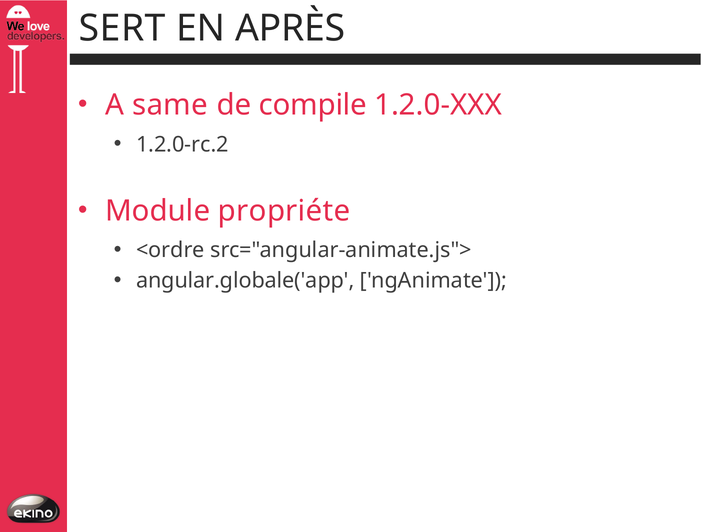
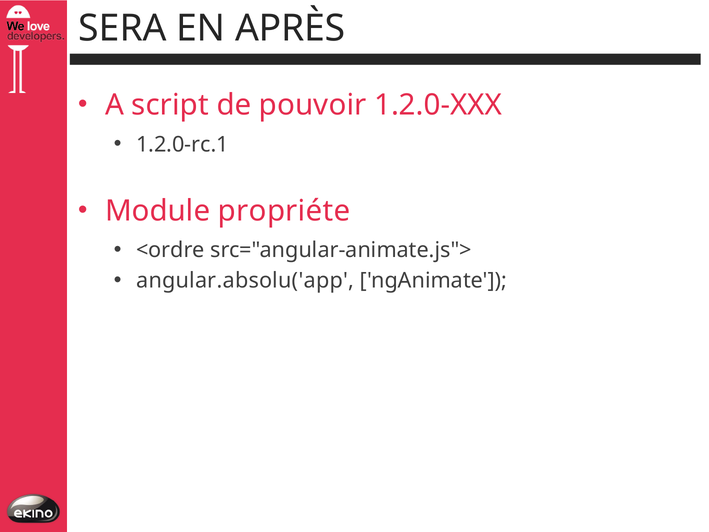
SERT: SERT -> SERA
same: same -> script
compile: compile -> pouvoir
1.2.0-rc.2: 1.2.0-rc.2 -> 1.2.0-rc.1
angular.globale('app: angular.globale('app -> angular.absolu('app
